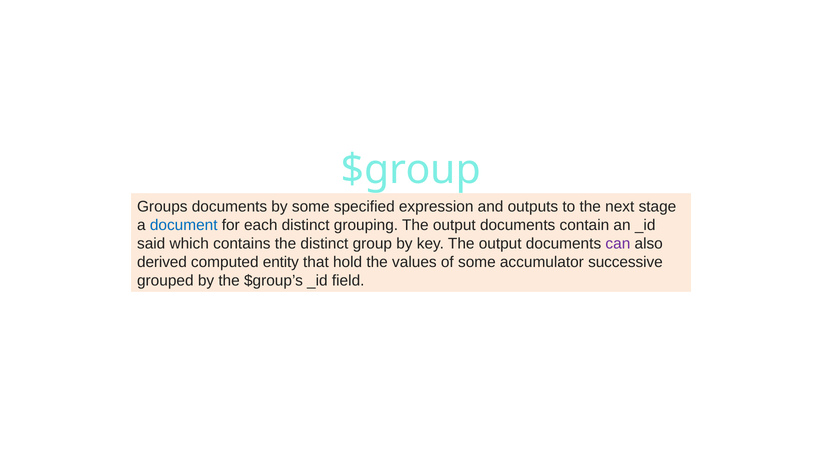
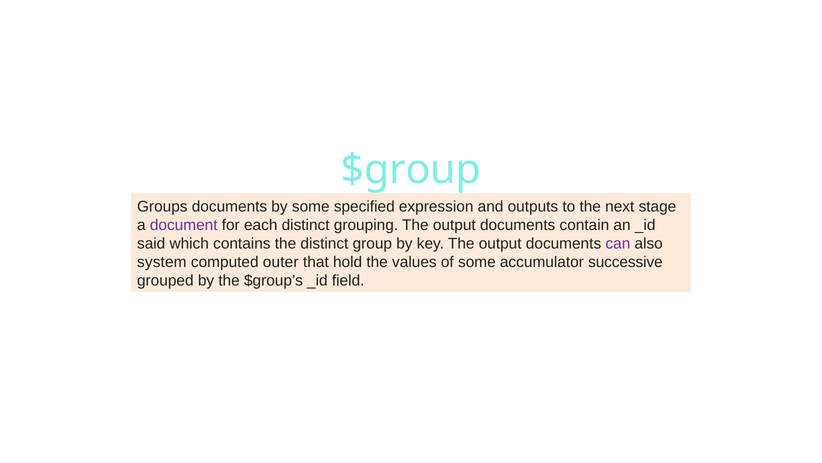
document colour: blue -> purple
derived: derived -> system
entity: entity -> outer
